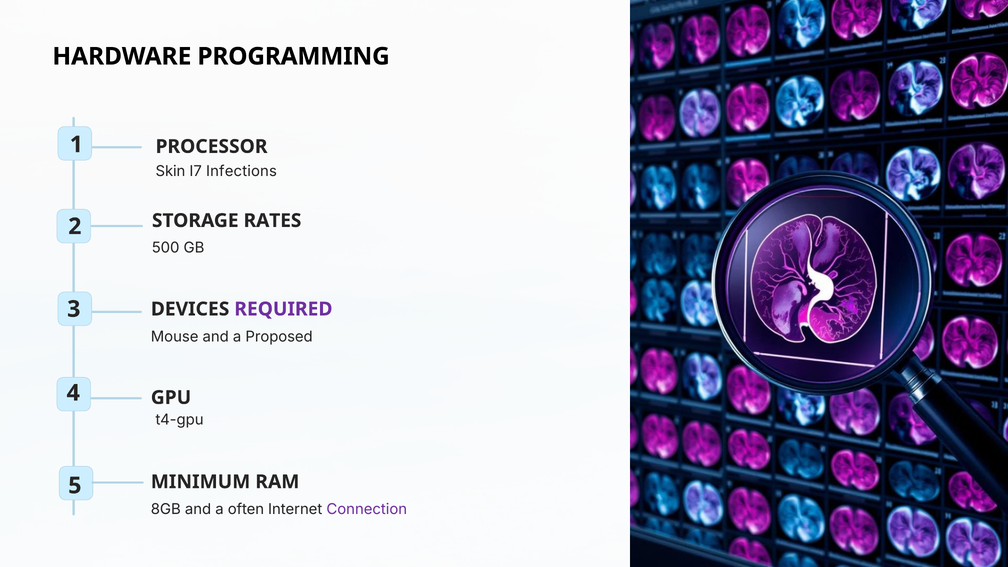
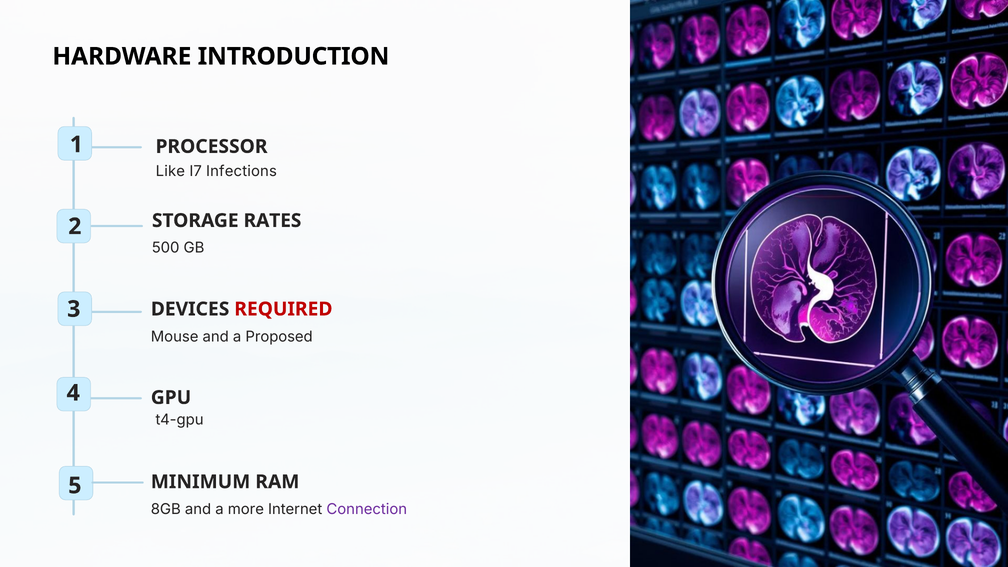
PROGRAMMING: PROGRAMMING -> INTRODUCTION
Skin: Skin -> Like
REQUIRED colour: purple -> red
often: often -> more
